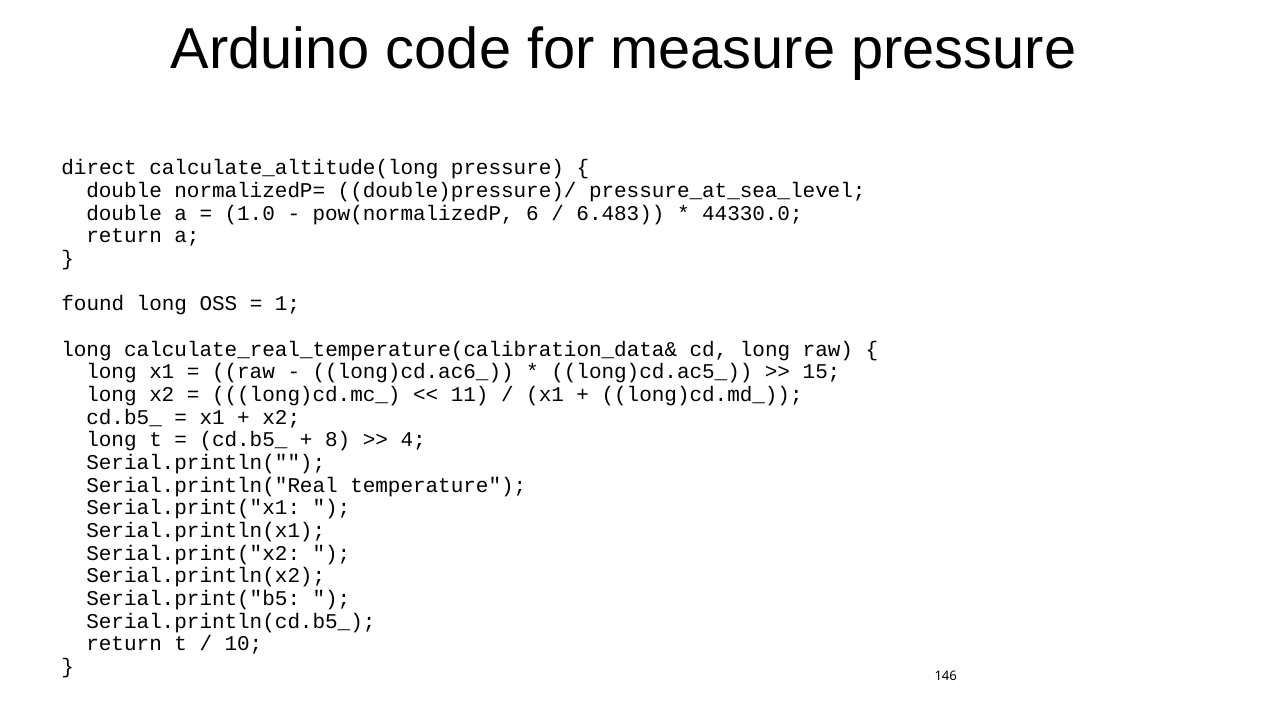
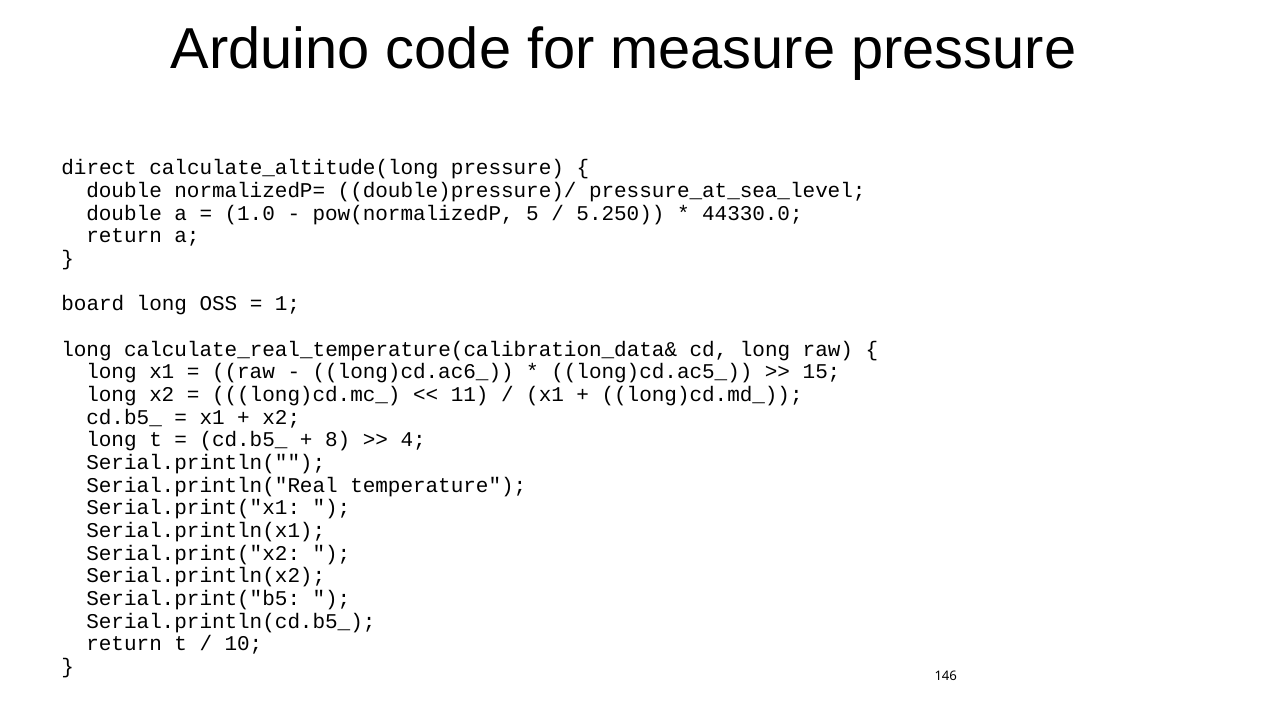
6: 6 -> 5
6.483: 6.483 -> 5.250
found: found -> board
